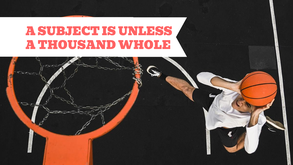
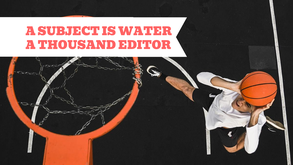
UNLESS: UNLESS -> WATER
WHOLE: WHOLE -> EDITOR
